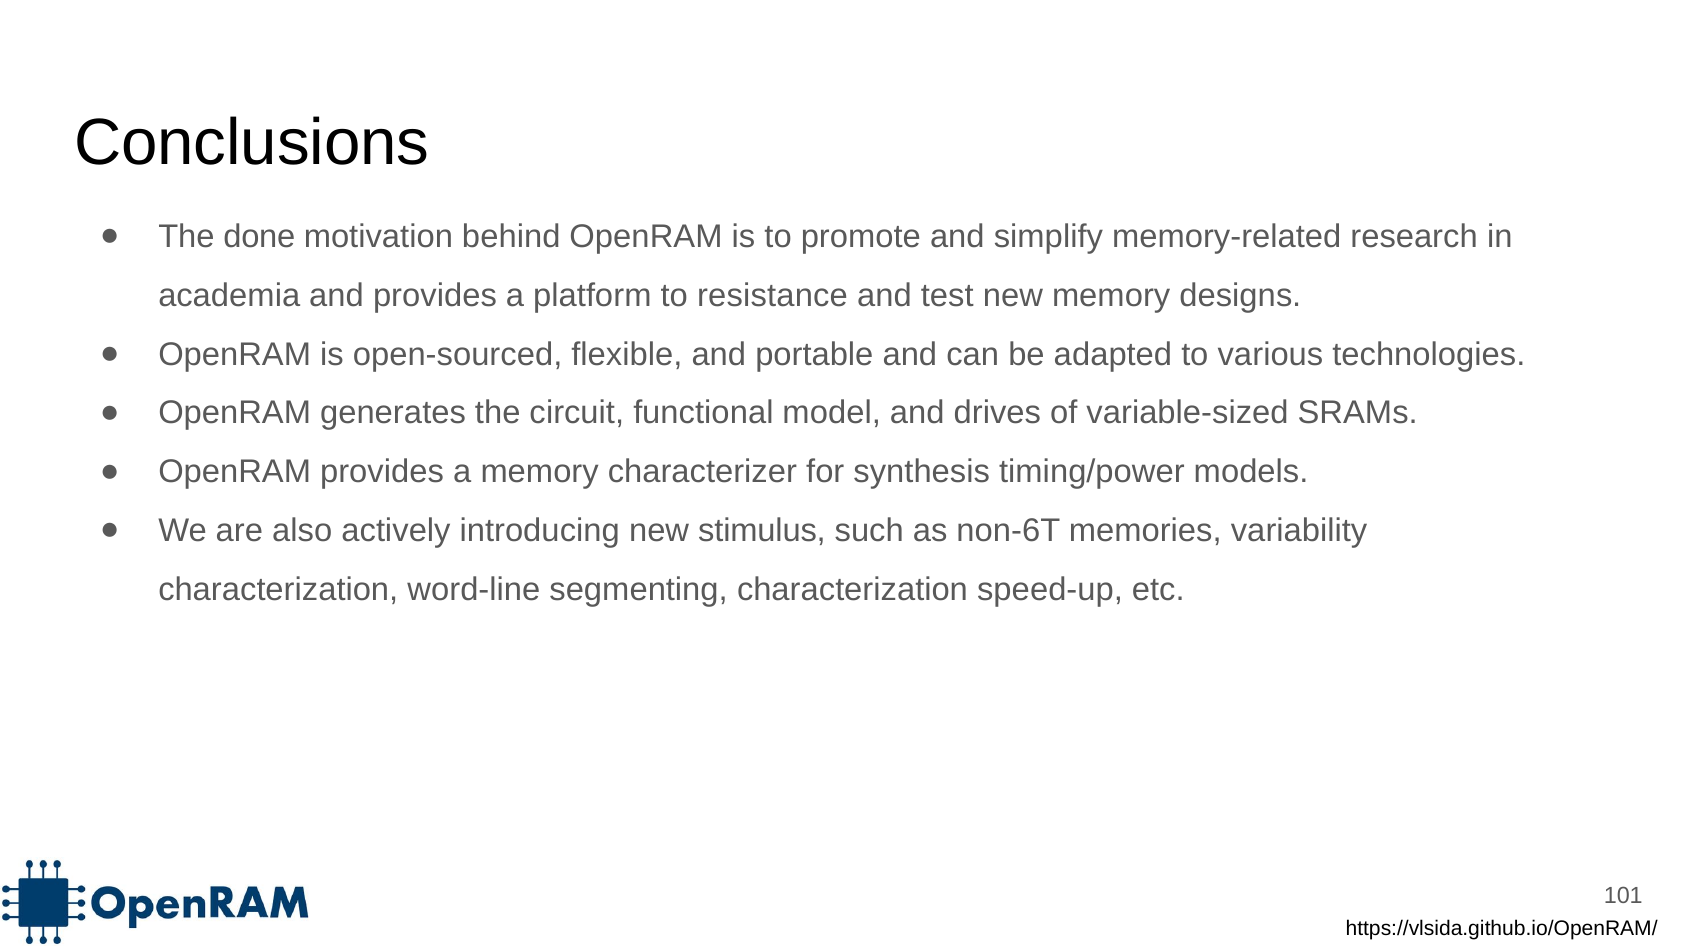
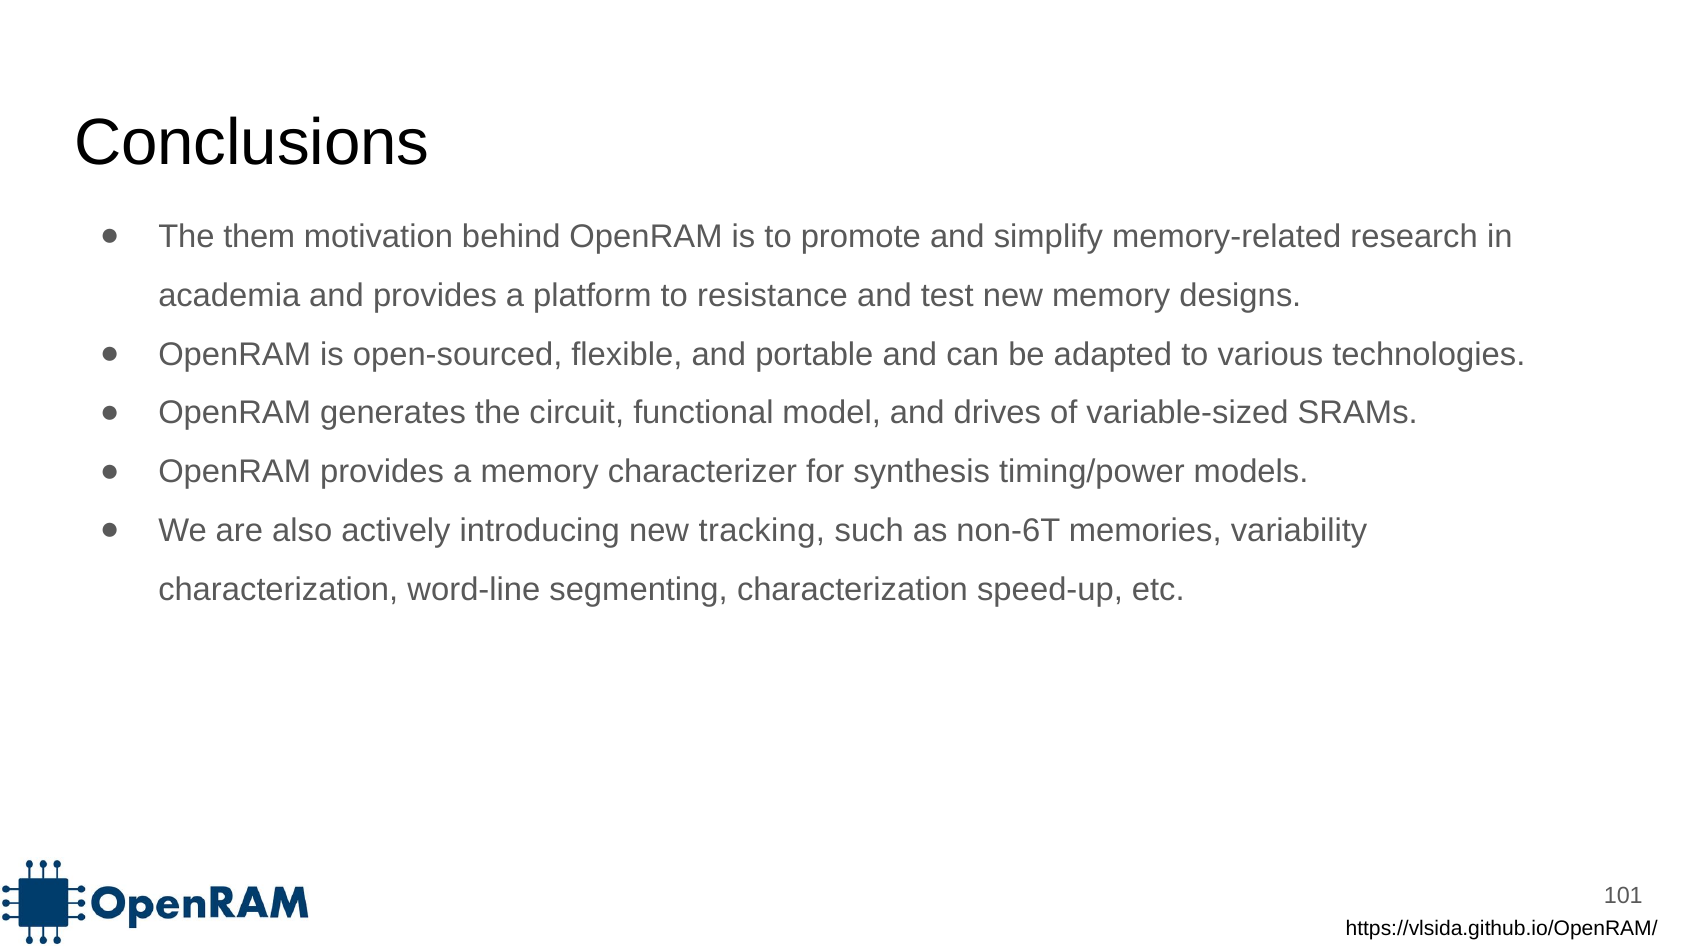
done: done -> them
stimulus: stimulus -> tracking
